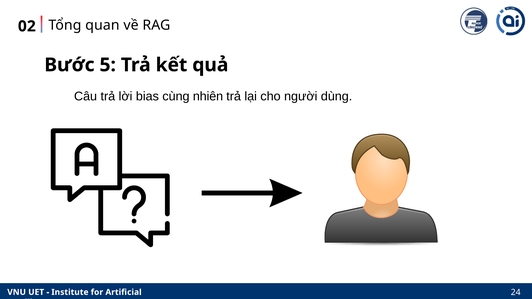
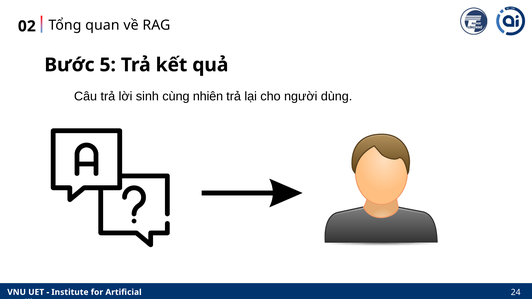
bias: bias -> sinh
